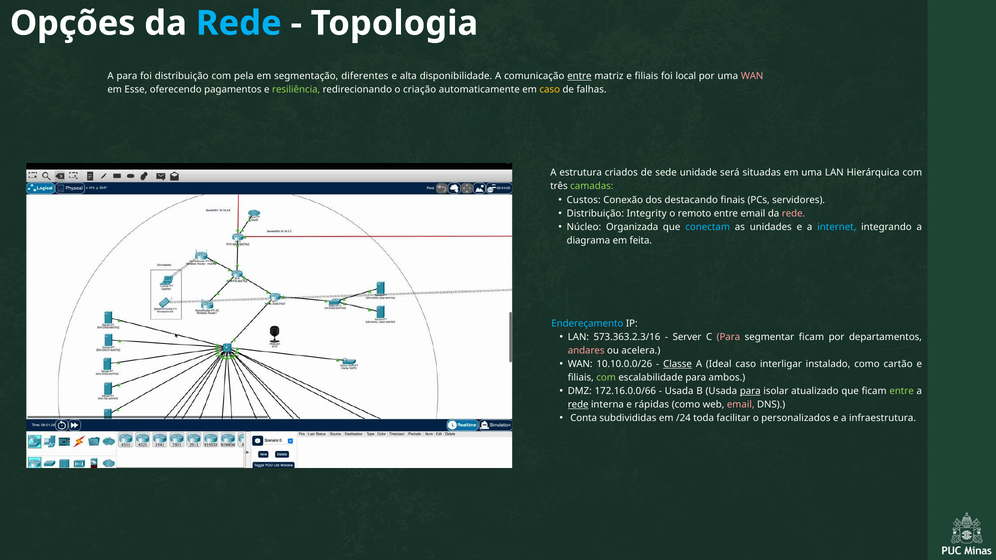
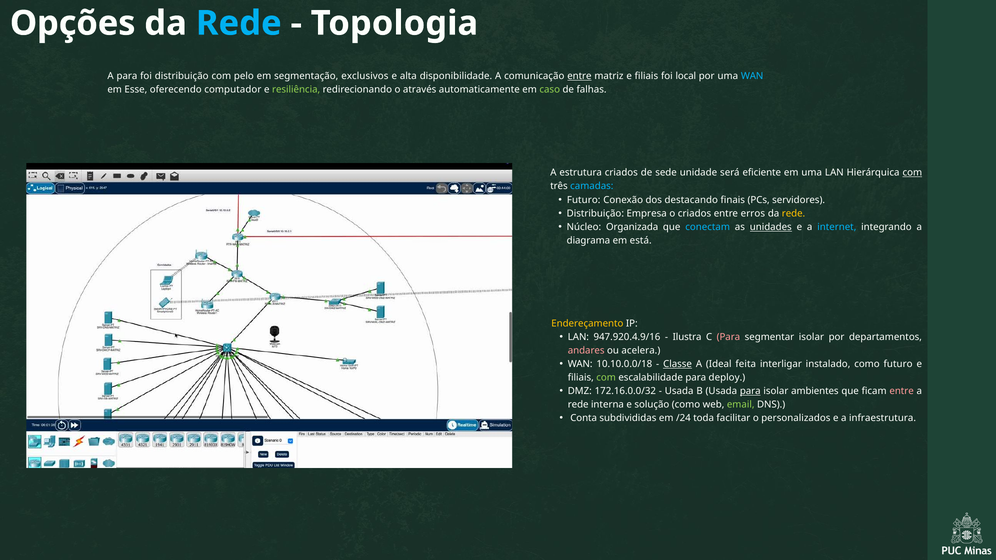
pela: pela -> pelo
diferentes: diferentes -> exclusivos
WAN at (752, 76) colour: pink -> light blue
pagamentos: pagamentos -> computador
criação: criação -> através
caso at (550, 90) colour: yellow -> light green
situadas: situadas -> eficiente
com at (912, 173) underline: none -> present
camadas colour: light green -> light blue
Custos at (584, 200): Custos -> Futuro
Integrity: Integrity -> Empresa
o remoto: remoto -> criados
entre email: email -> erros
rede at (794, 213) colour: pink -> yellow
unidades underline: none -> present
feita: feita -> está
Endereçamento colour: light blue -> yellow
573.363.2.3/16: 573.363.2.3/16 -> 947.920.4.9/16
Server: Server -> Ilustra
segmentar ficam: ficam -> isolar
10.10.0.0/26: 10.10.0.0/26 -> 10.10.0.0/18
Ideal caso: caso -> feita
como cartão: cartão -> futuro
ambos: ambos -> deploy
172.16.0.0/66: 172.16.0.0/66 -> 172.16.0.0/32
atualizado: atualizado -> ambientes
entre at (902, 391) colour: light green -> pink
rede at (578, 405) underline: present -> none
rápidas: rápidas -> solução
email at (741, 405) colour: pink -> light green
